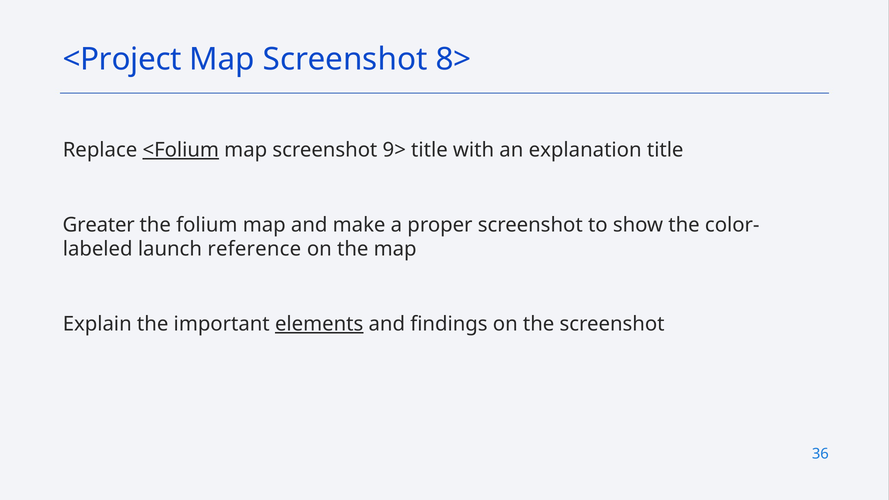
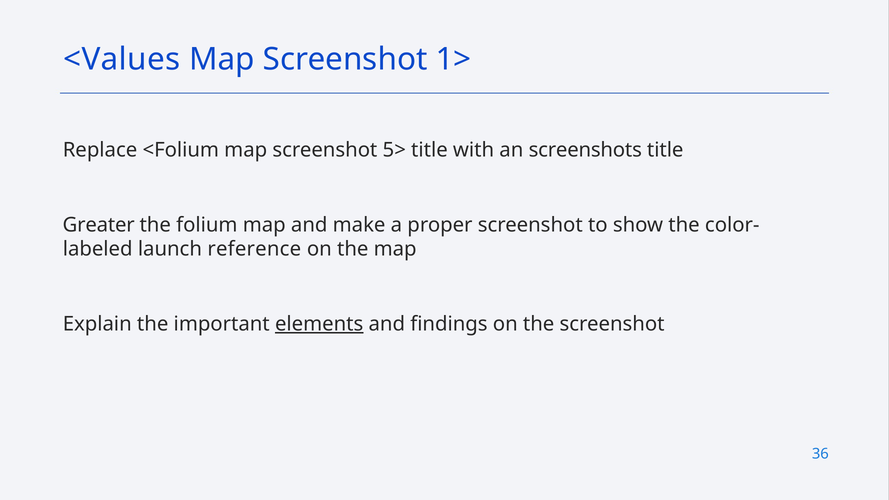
<Project: <Project -> <Values
8>: 8> -> 1>
<Folium underline: present -> none
9>: 9> -> 5>
explanation: explanation -> screenshots
